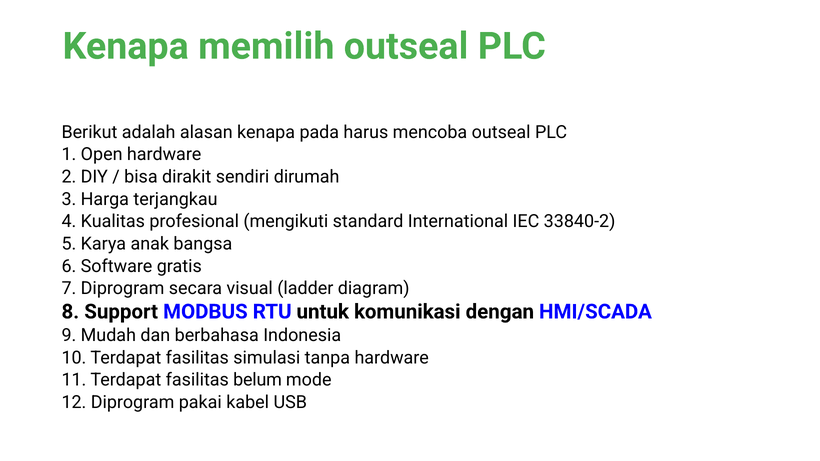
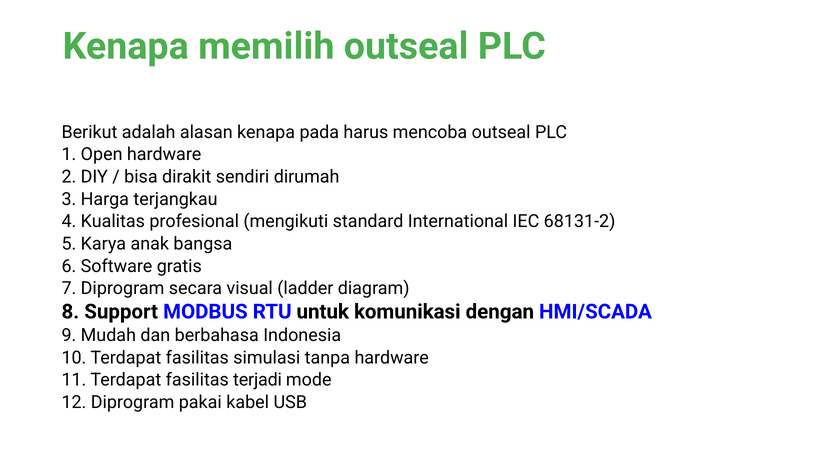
33840-2: 33840-2 -> 68131-2
belum: belum -> terjadi
